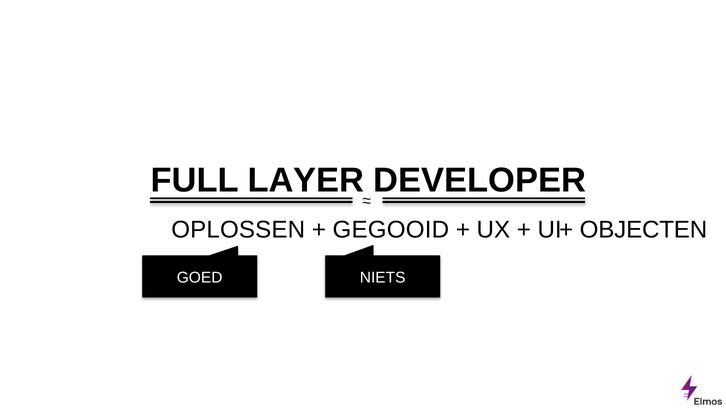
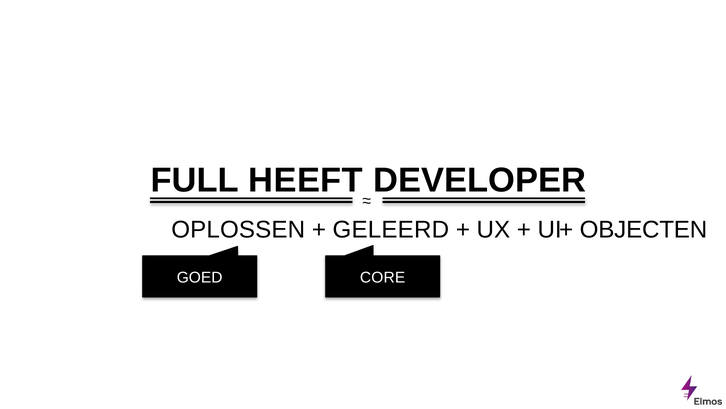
LAYER: LAYER -> HEEFT
GEGOOID: GEGOOID -> GELEERD
NIETS: NIETS -> CORE
